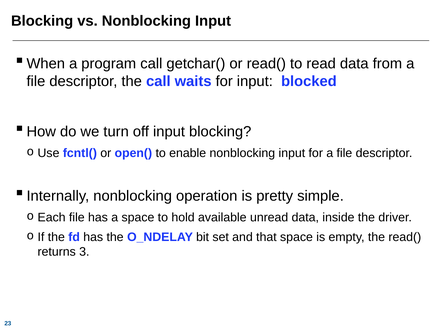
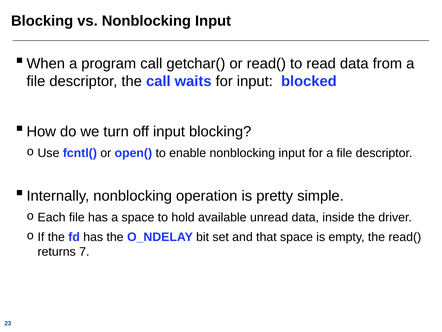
3: 3 -> 7
